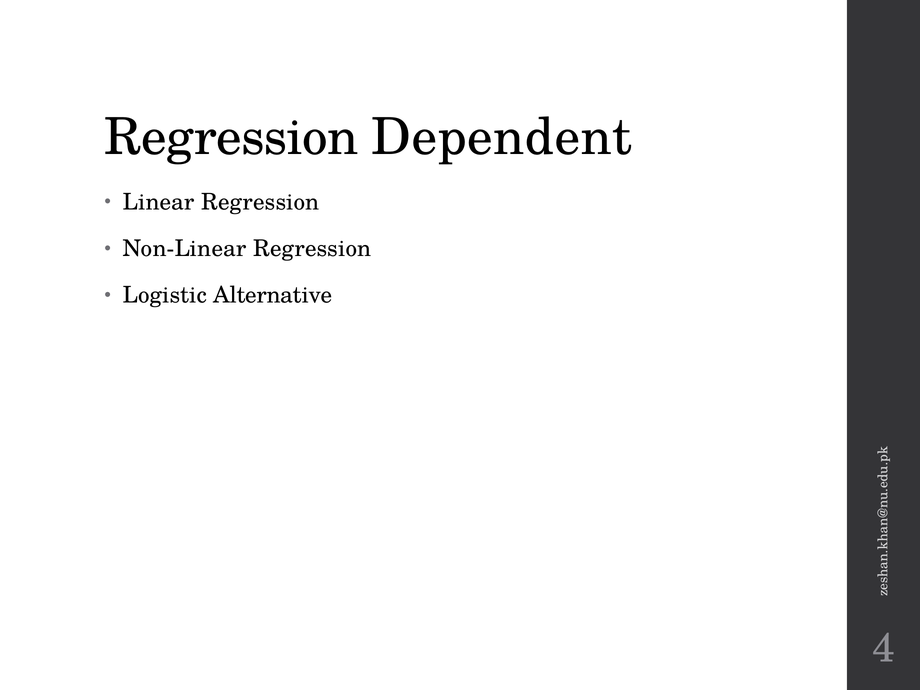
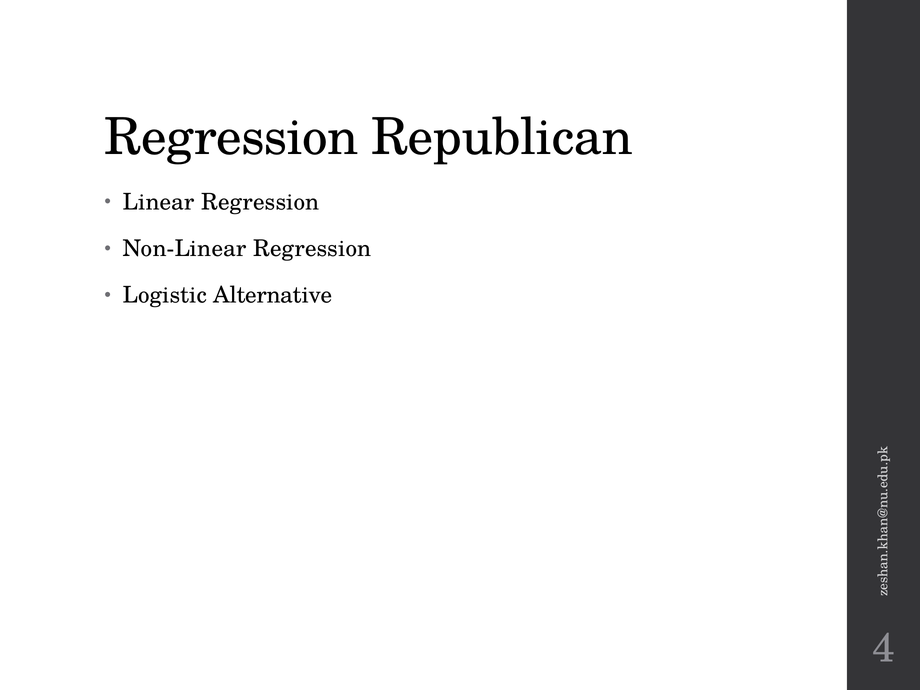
Dependent: Dependent -> Republican
